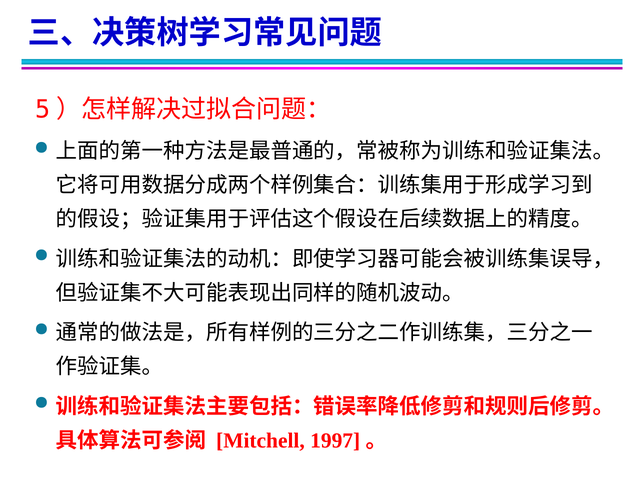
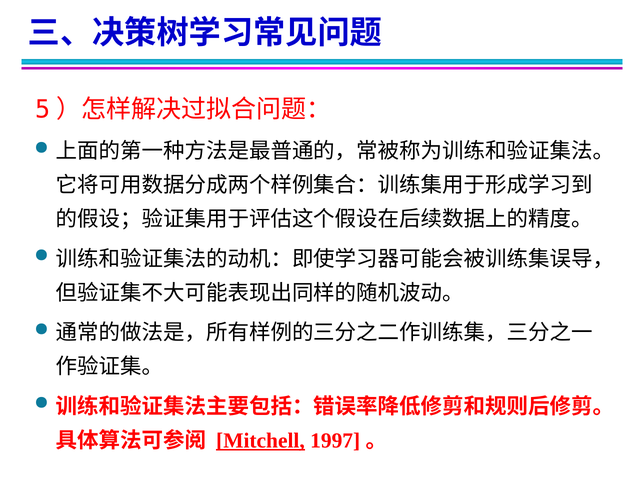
Mitchell underline: none -> present
